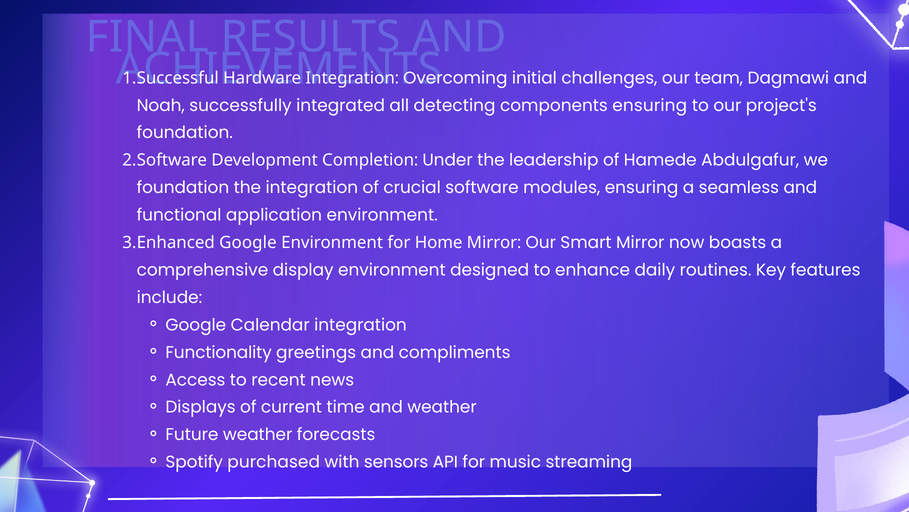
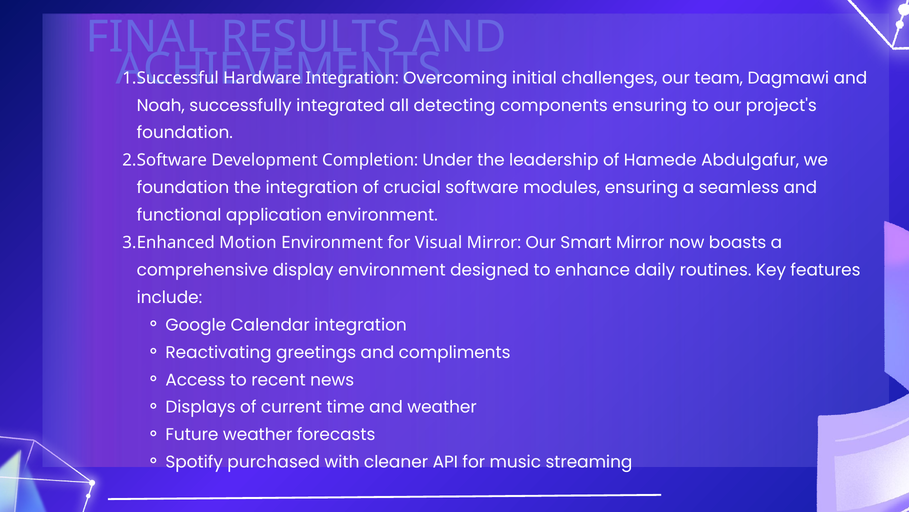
Google at (248, 242): Google -> Motion
Home: Home -> Visual
Functionality: Functionality -> Reactivating
sensors: sensors -> cleaner
